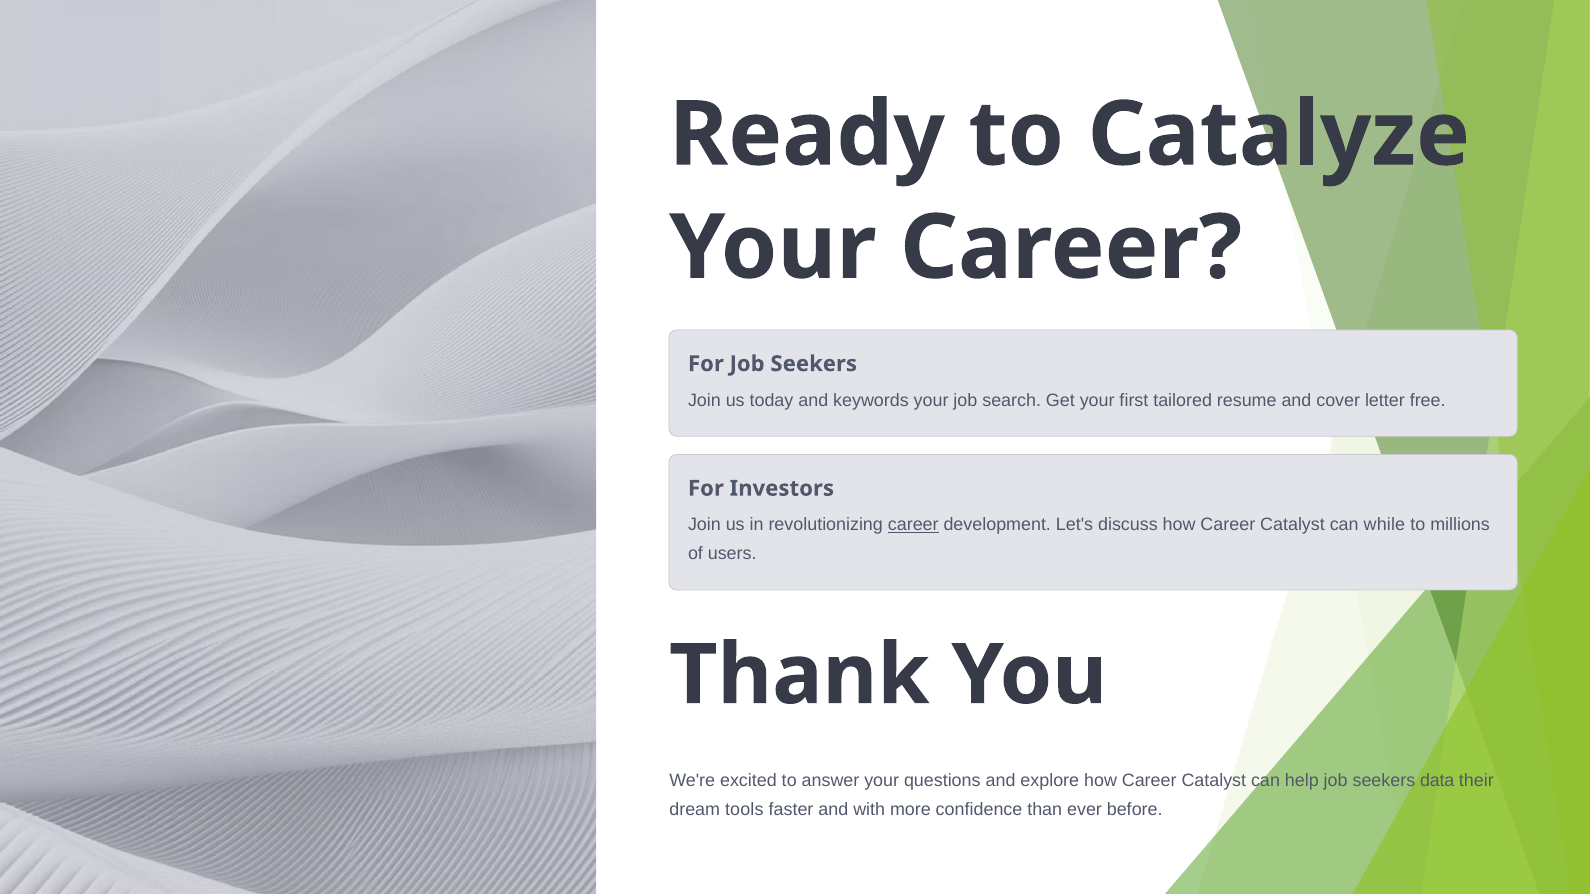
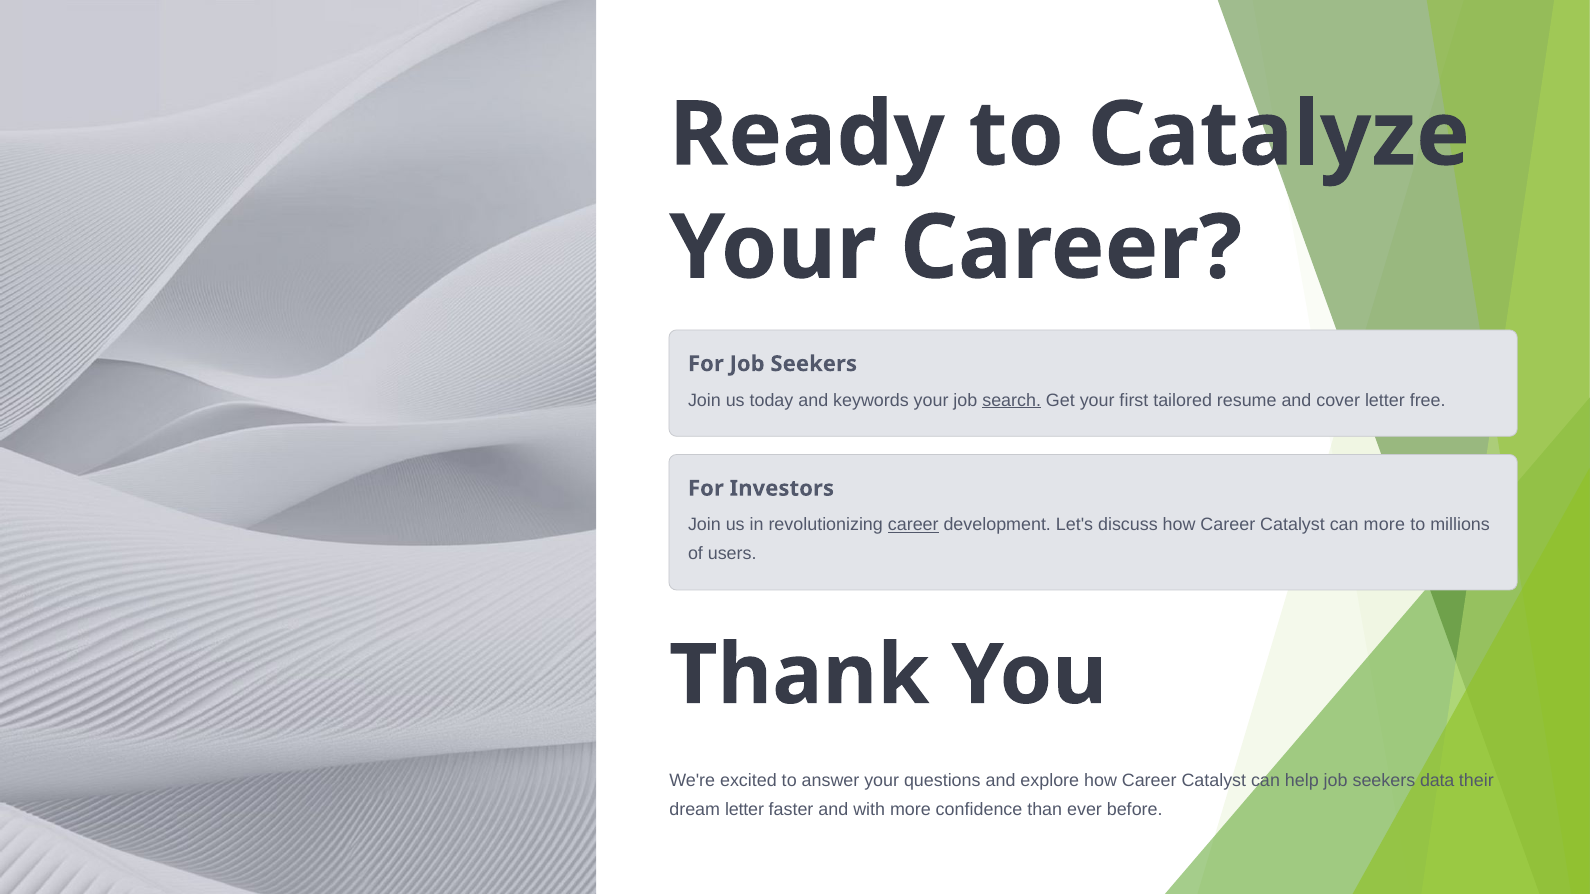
search underline: none -> present
can while: while -> more
dream tools: tools -> letter
